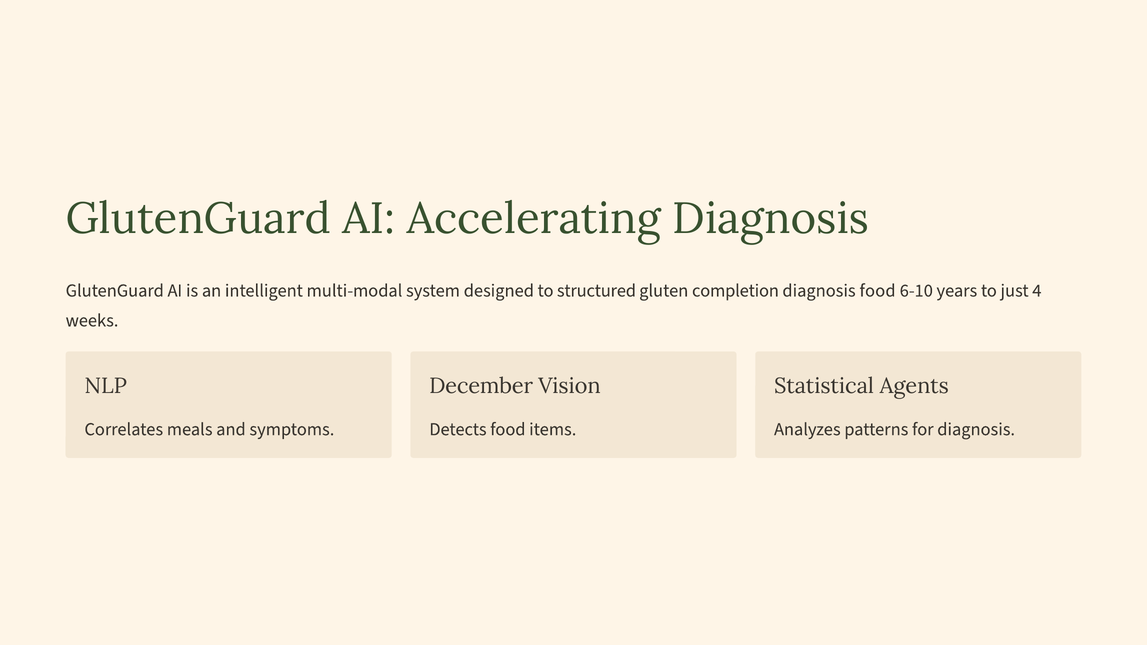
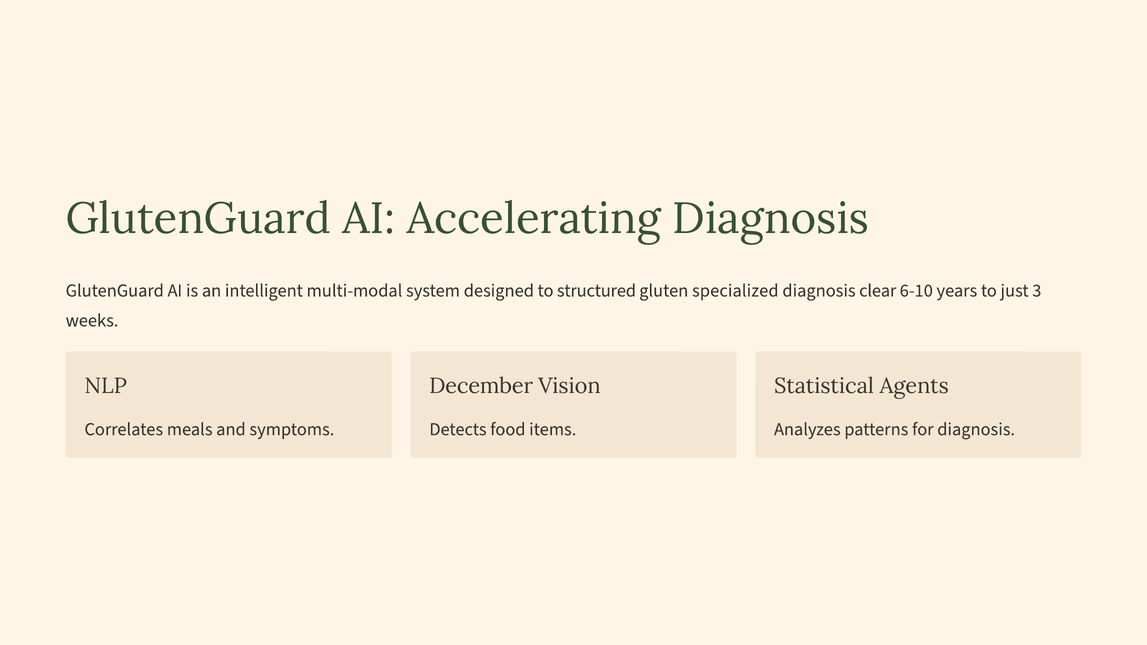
completion: completion -> specialized
diagnosis food: food -> clear
4: 4 -> 3
